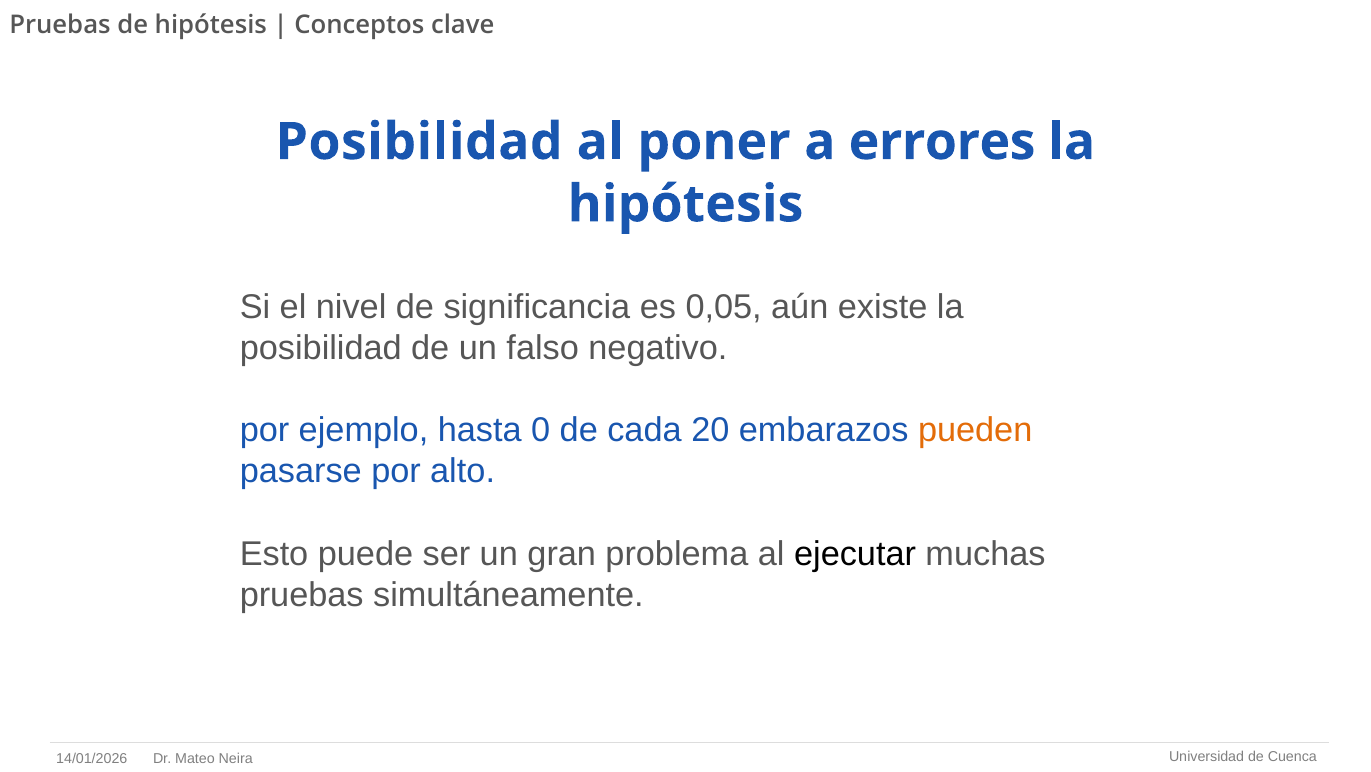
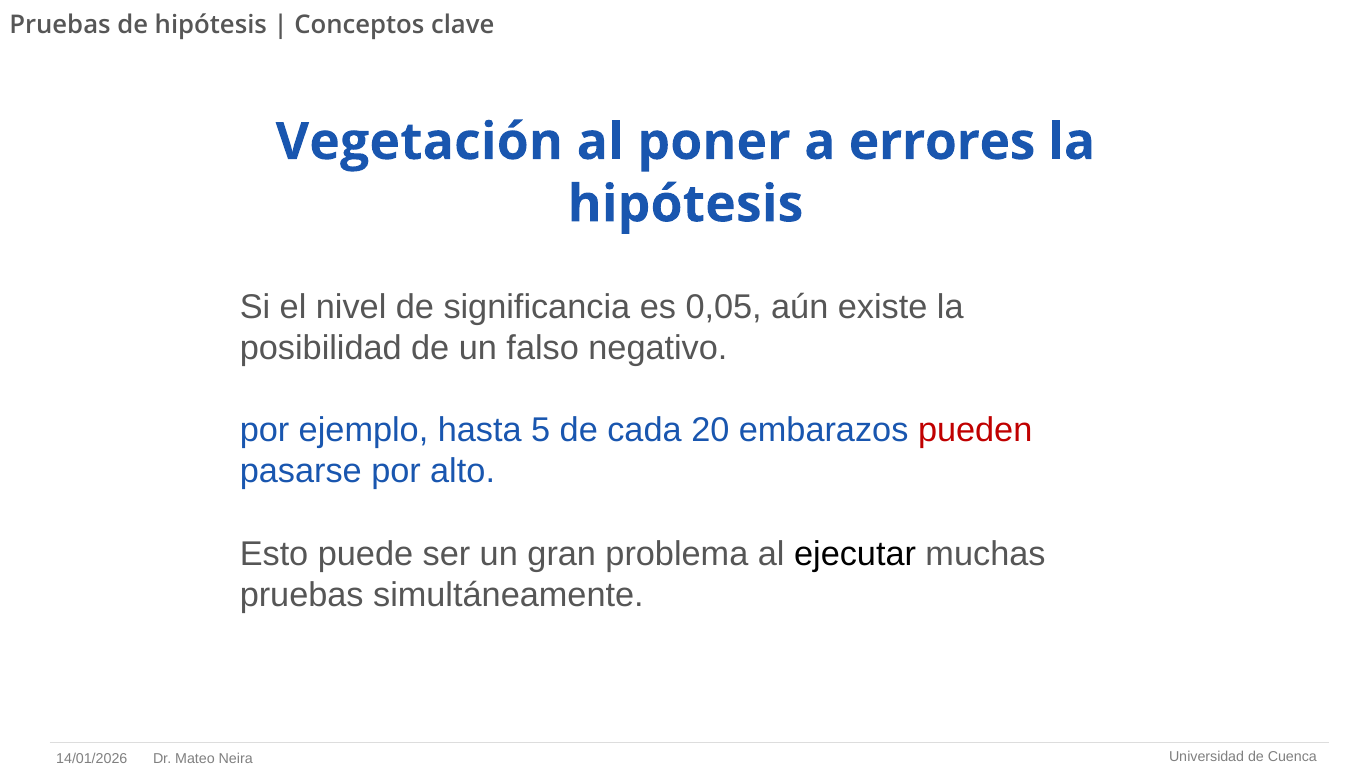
Posibilidad at (419, 142): Posibilidad -> Vegetación
0: 0 -> 5
pueden colour: orange -> red
